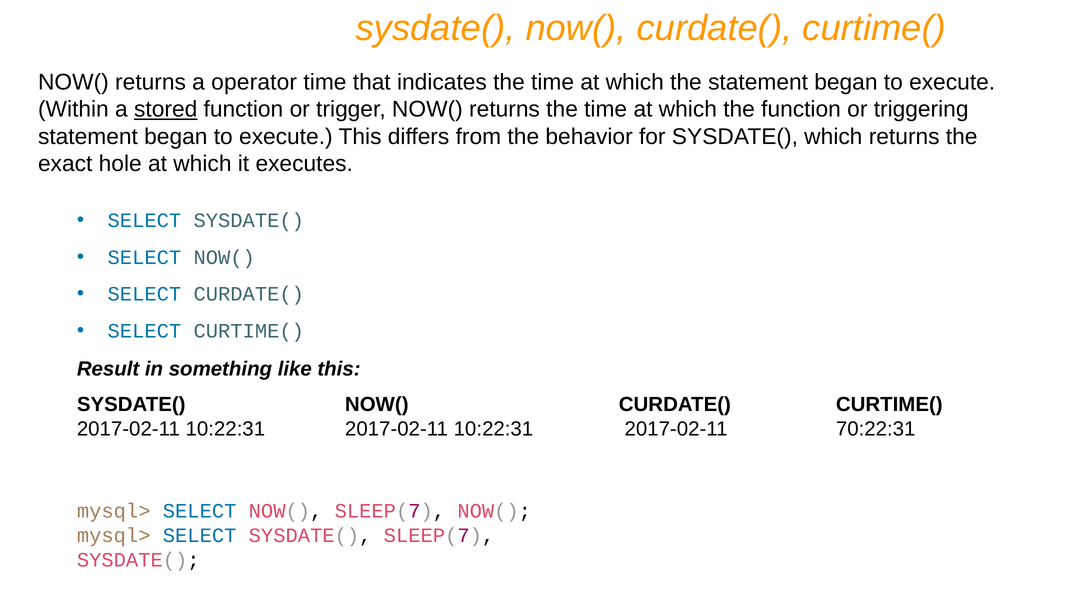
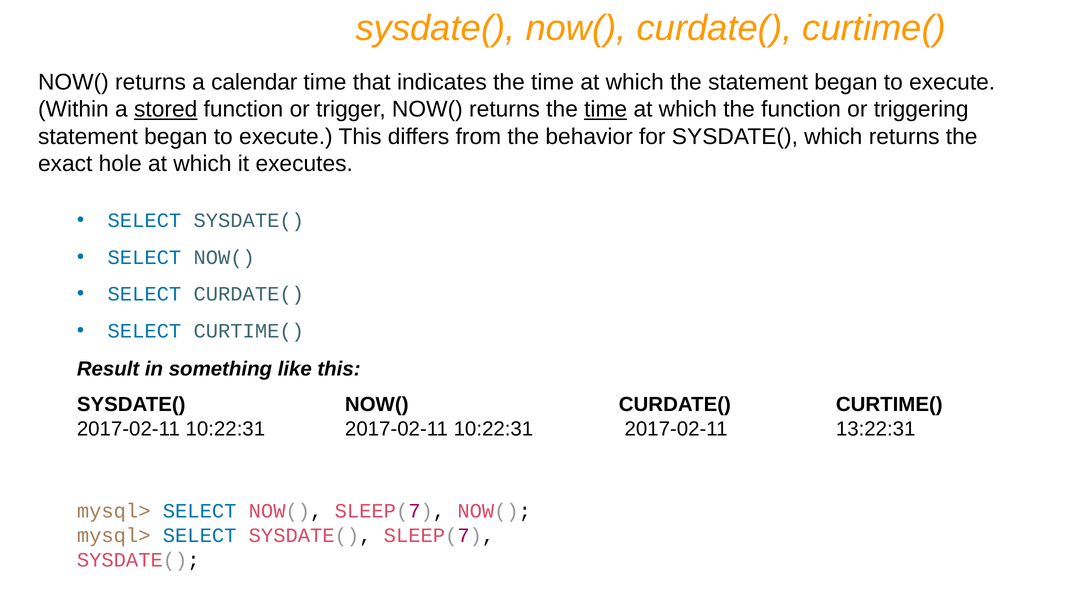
operator: operator -> calendar
time at (606, 109) underline: none -> present
70:22:31: 70:22:31 -> 13:22:31
